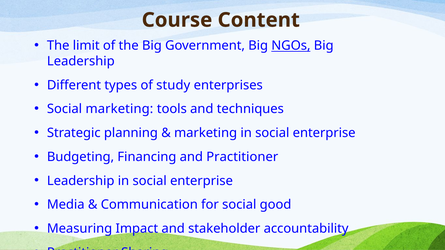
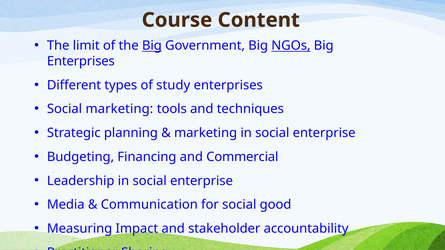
Big at (152, 46) underline: none -> present
Leadership at (81, 61): Leadership -> Enterprises
and Practitioner: Practitioner -> Commercial
